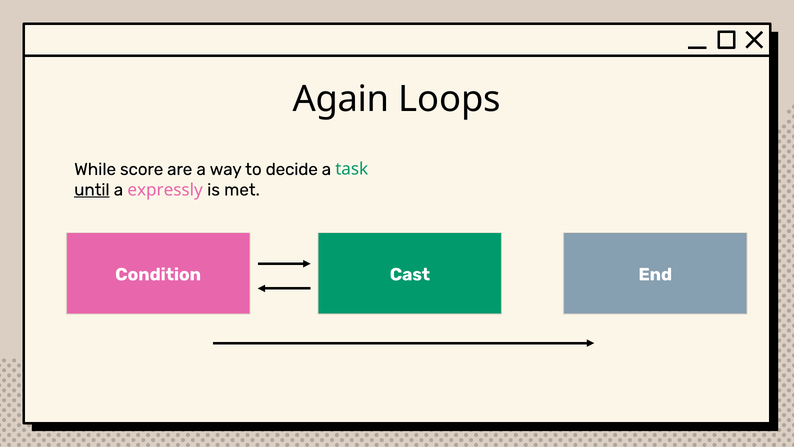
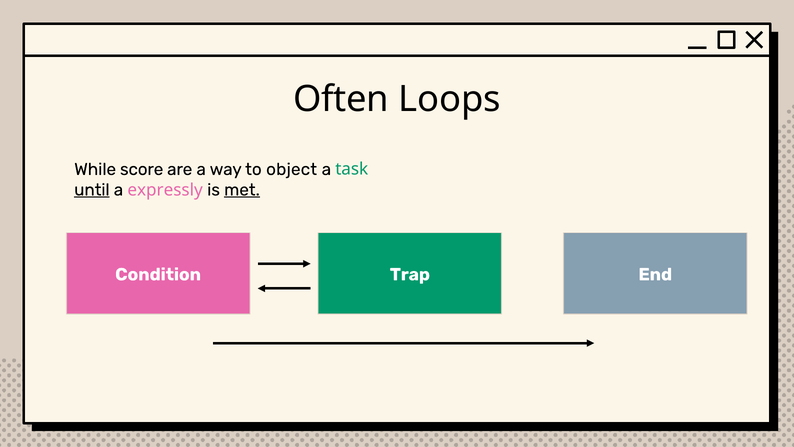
Again: Again -> Often
decide: decide -> object
met underline: none -> present
Cast: Cast -> Trap
